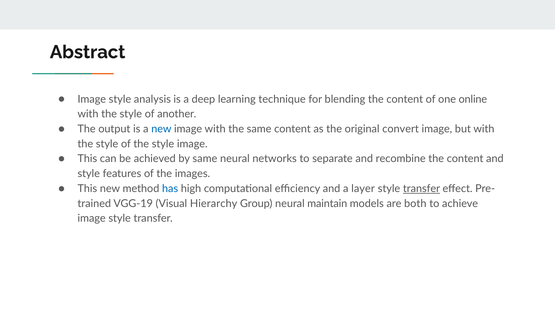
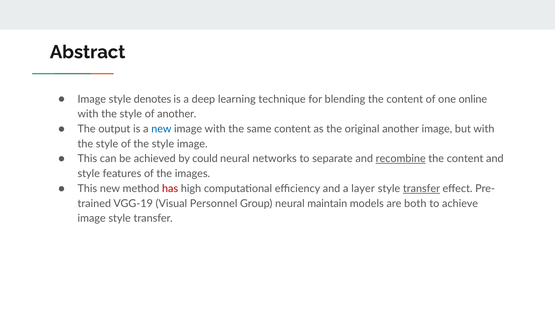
analysis: analysis -> denotes
original convert: convert -> another
by same: same -> could
recombine underline: none -> present
has colour: blue -> red
Hierarchy: Hierarchy -> Personnel
